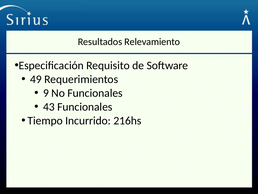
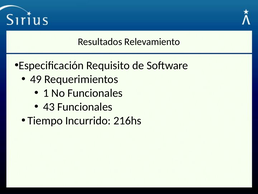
9: 9 -> 1
